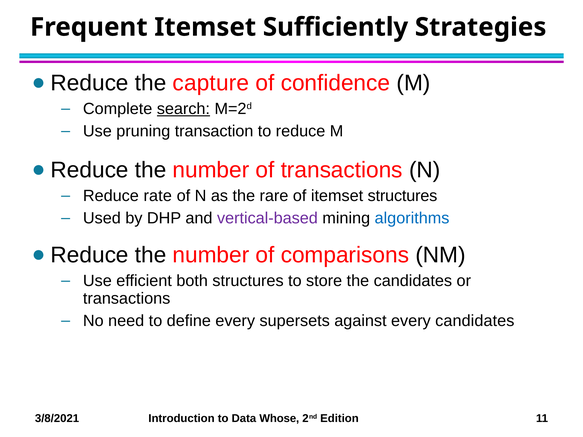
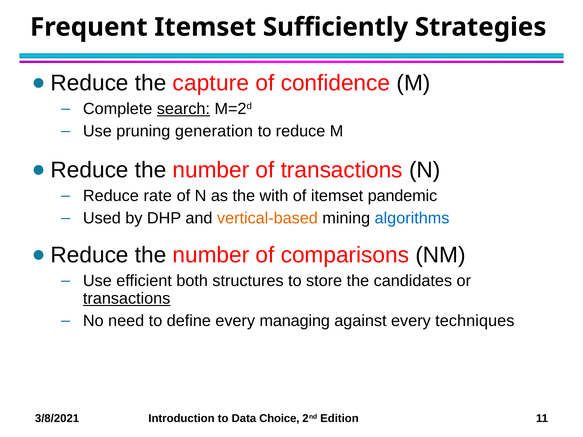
transaction: transaction -> generation
rare: rare -> with
itemset structures: structures -> pandemic
vertical-based colour: purple -> orange
transactions at (127, 299) underline: none -> present
supersets: supersets -> managing
every candidates: candidates -> techniques
Whose: Whose -> Choice
